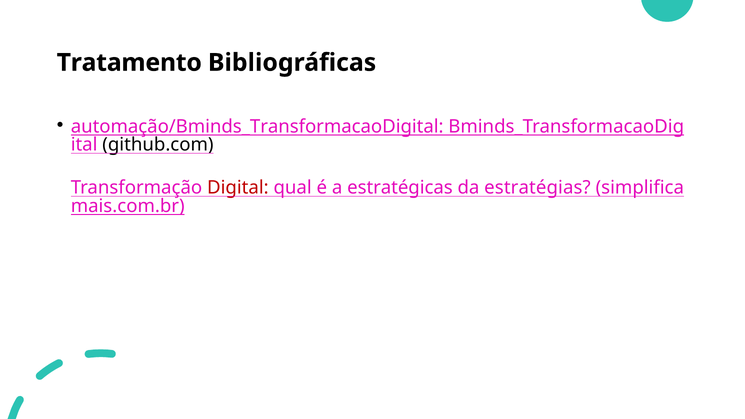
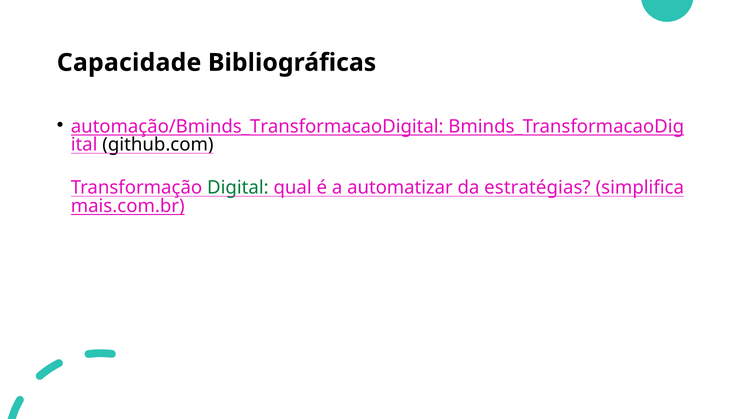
Tratamento: Tratamento -> Capacidade
Digital colour: red -> green
estratégicas: estratégicas -> automatizar
